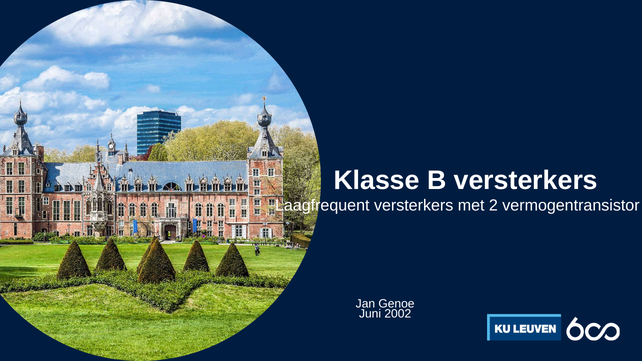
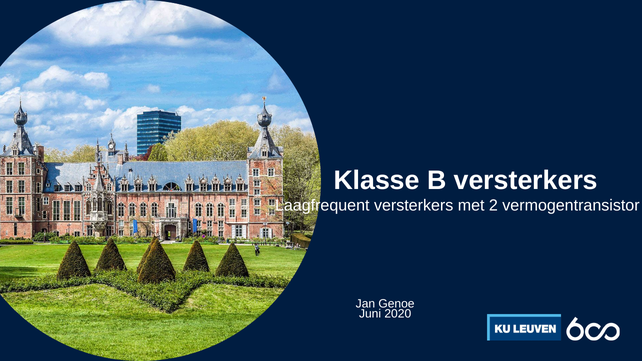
2002: 2002 -> 2020
